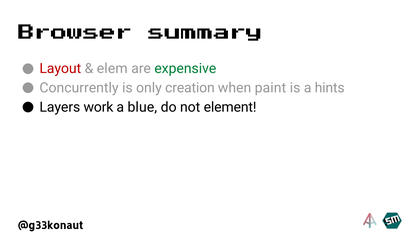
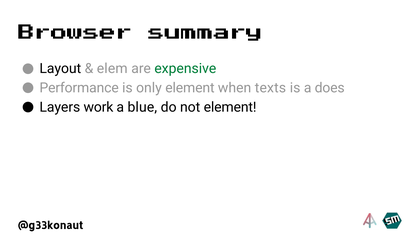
Layout colour: red -> black
Concurrently: Concurrently -> Performance
only creation: creation -> element
paint: paint -> texts
hints: hints -> does
